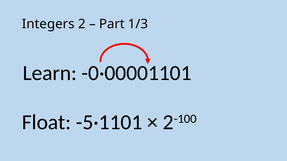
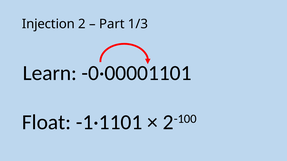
Integers: Integers -> Injection
-5·1101: -5·1101 -> -1·1101
